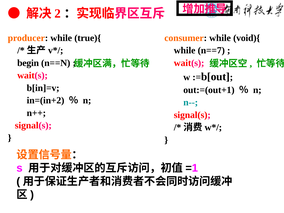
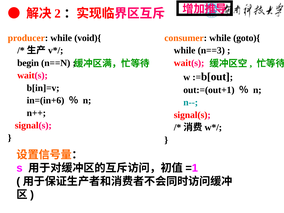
true){: true){ -> void){
void){: void){ -> goto){
n==7: n==7 -> n==3
in=(in+2: in=(in+2 -> in=(in+6
